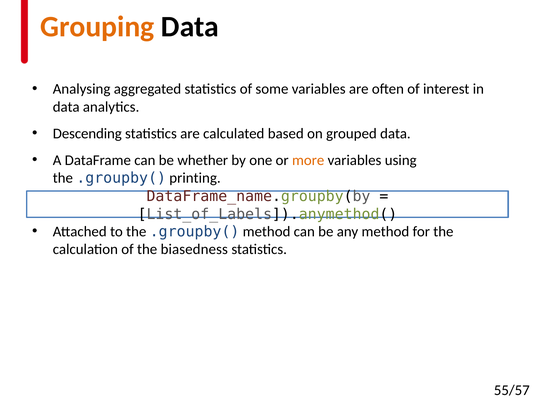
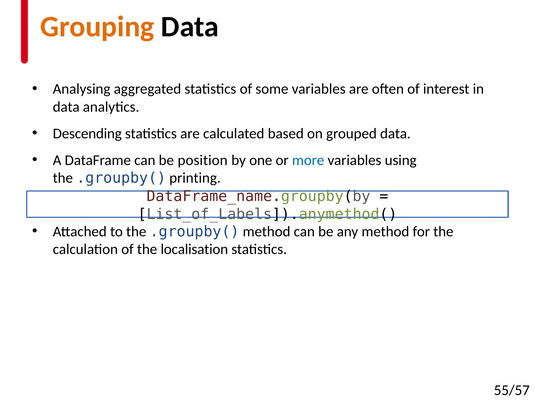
whether: whether -> position
more colour: orange -> blue
biasedness: biasedness -> localisation
